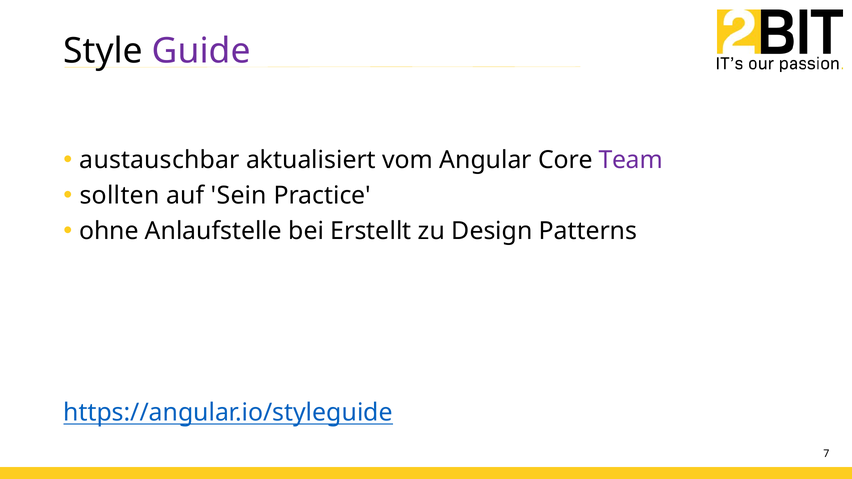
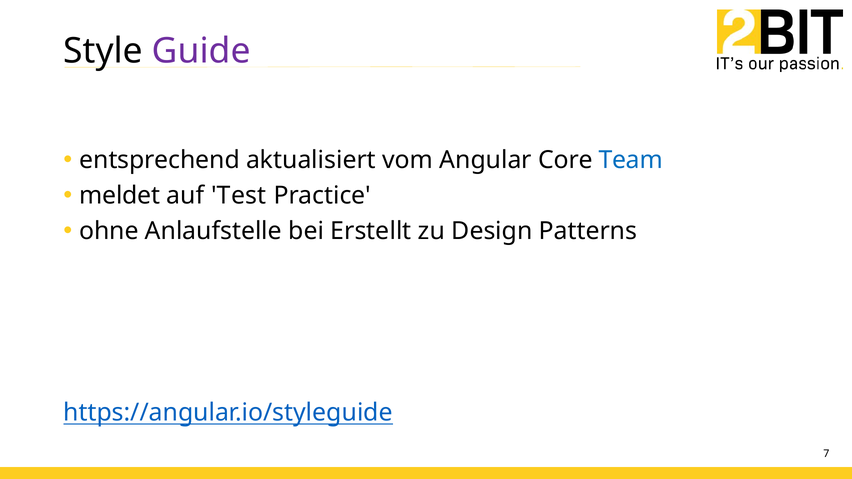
austauschbar: austauschbar -> entsprechend
Team colour: purple -> blue
sollten: sollten -> meldet
Sein: Sein -> Test
